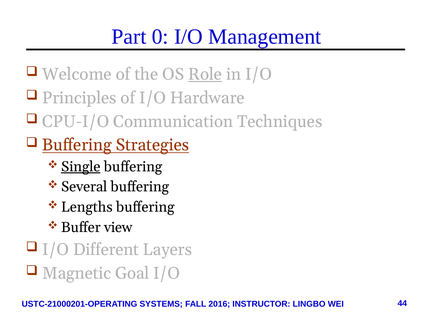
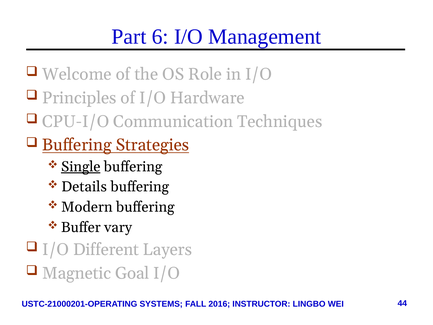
0: 0 -> 6
Role underline: present -> none
Several: Several -> Details
Lengths: Lengths -> Modern
view: view -> vary
